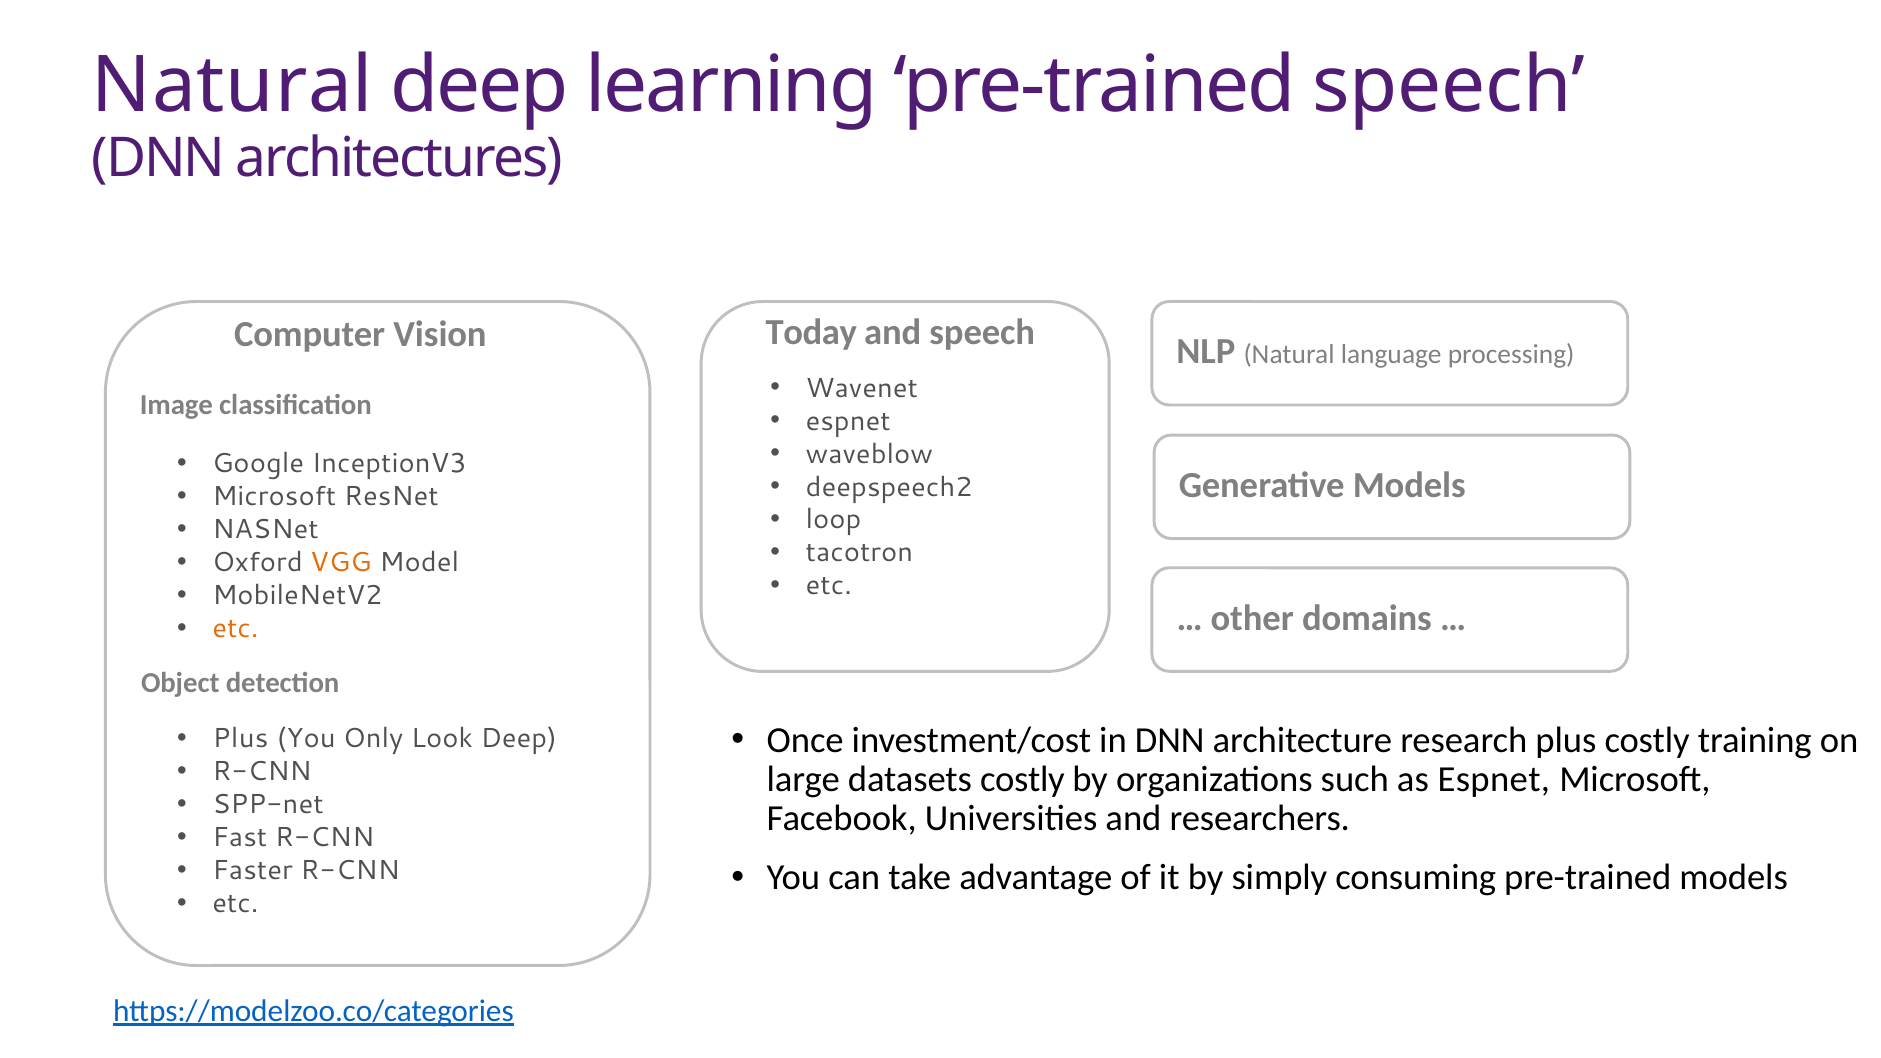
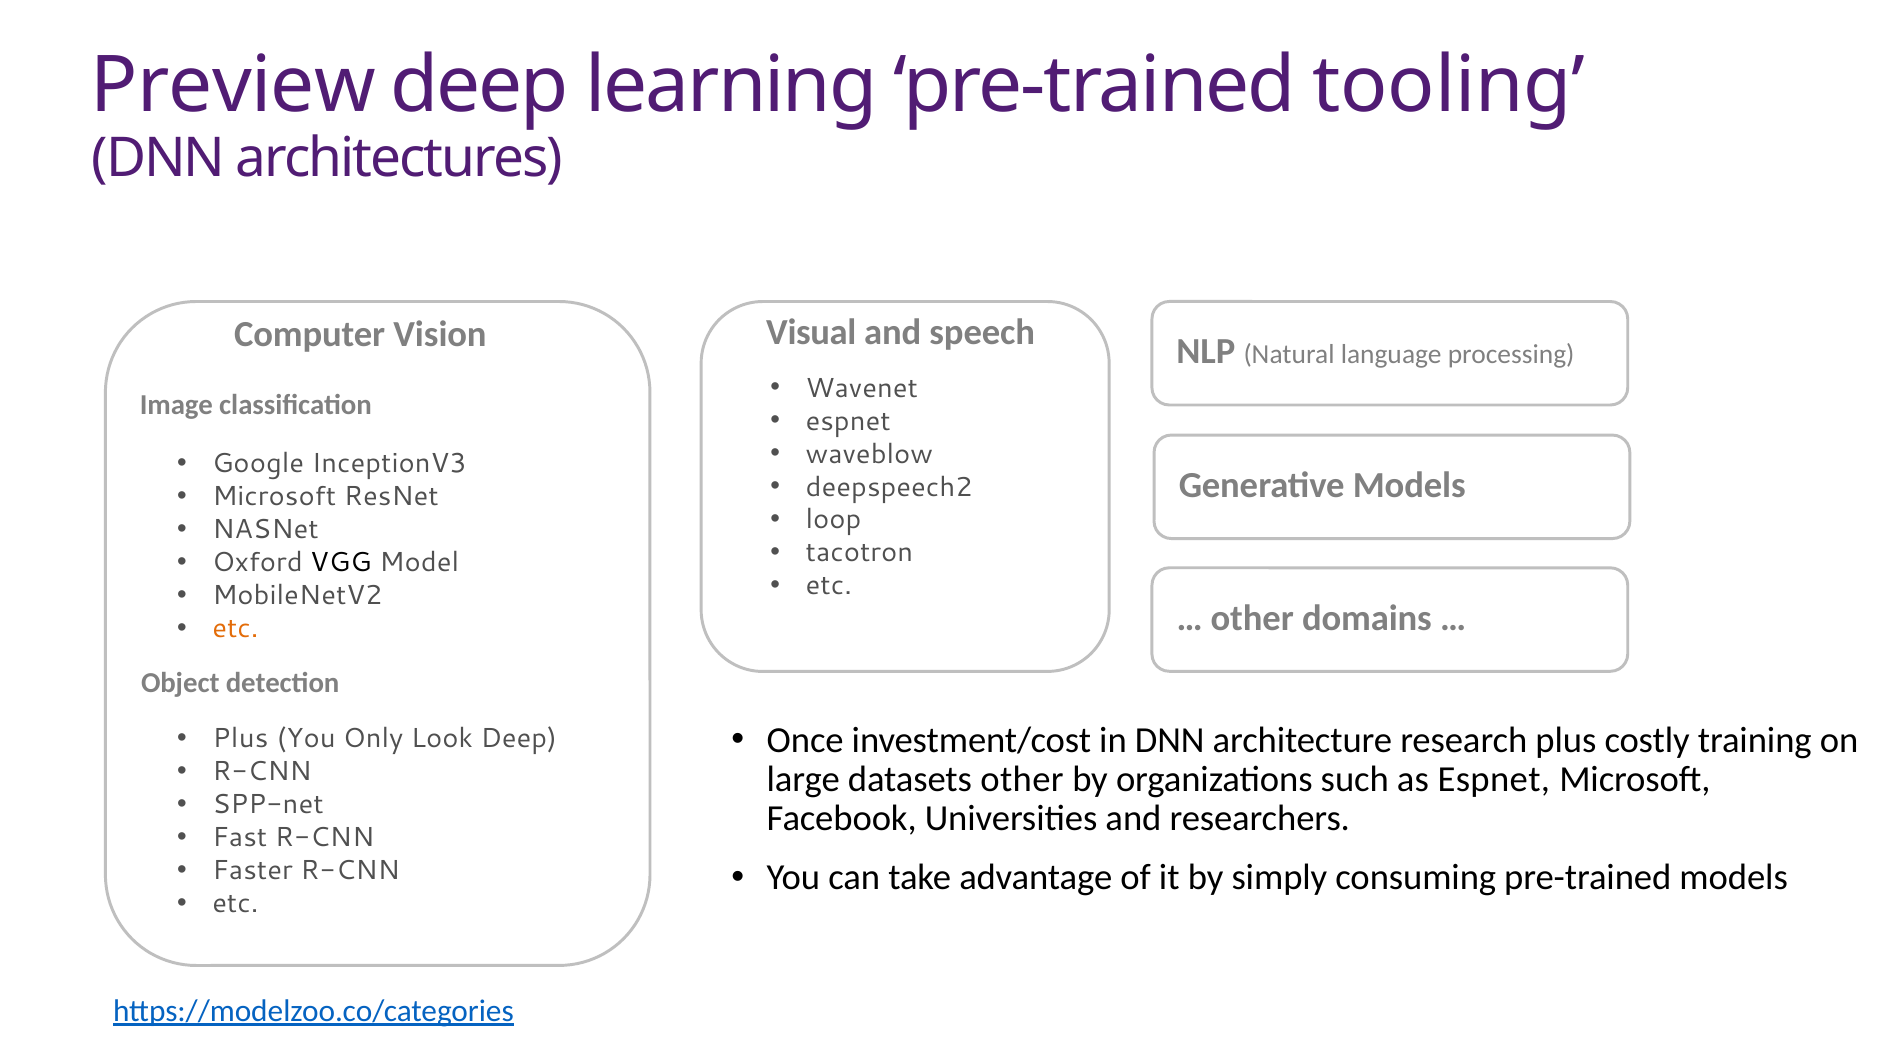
Natural at (232, 86): Natural -> Preview
pre-trained speech: speech -> tooling
Today: Today -> Visual
VGG colour: orange -> black
datasets costly: costly -> other
